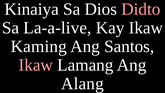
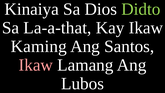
Didto colour: pink -> light green
La-a-live: La-a-live -> La-a-that
Alang: Alang -> Lubos
